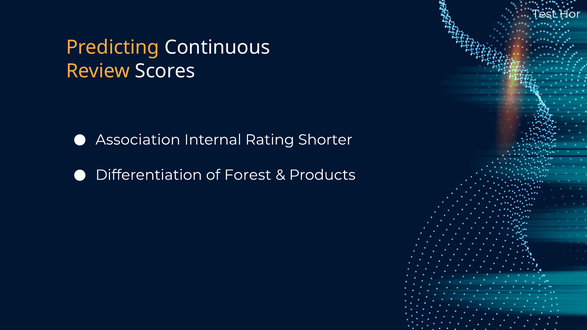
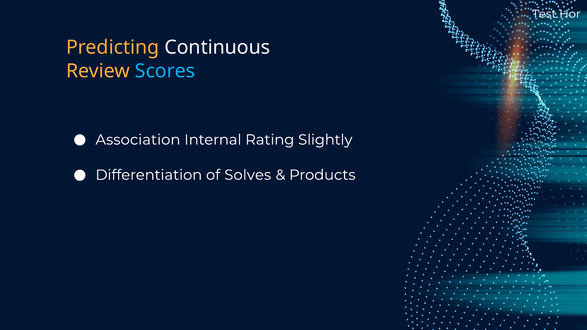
Scores colour: white -> light blue
Shorter: Shorter -> Slightly
Forest: Forest -> Solves
